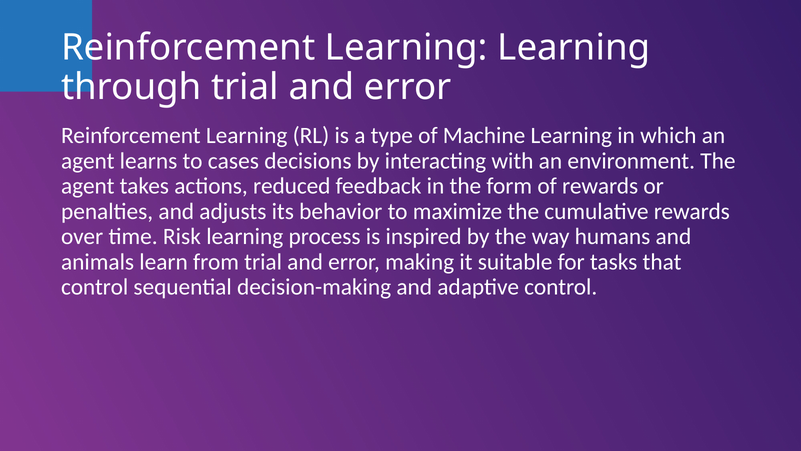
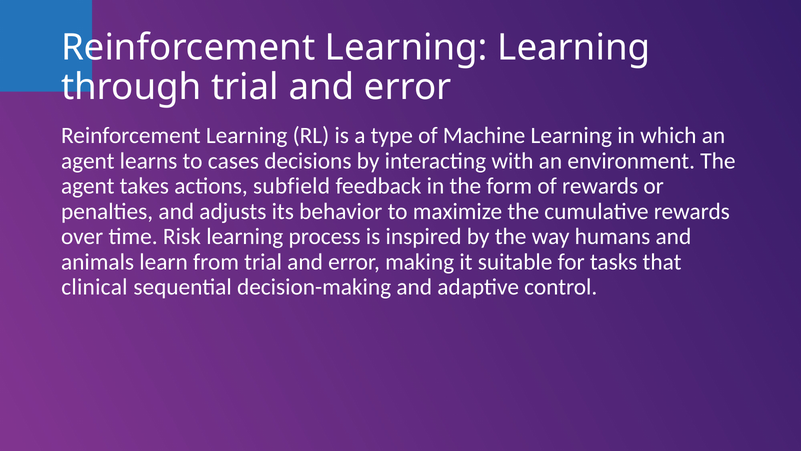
reduced: reduced -> subfield
control at (95, 287): control -> clinical
